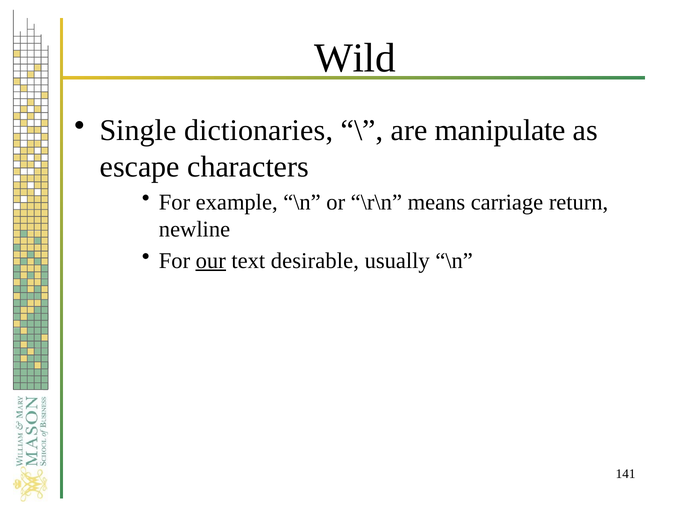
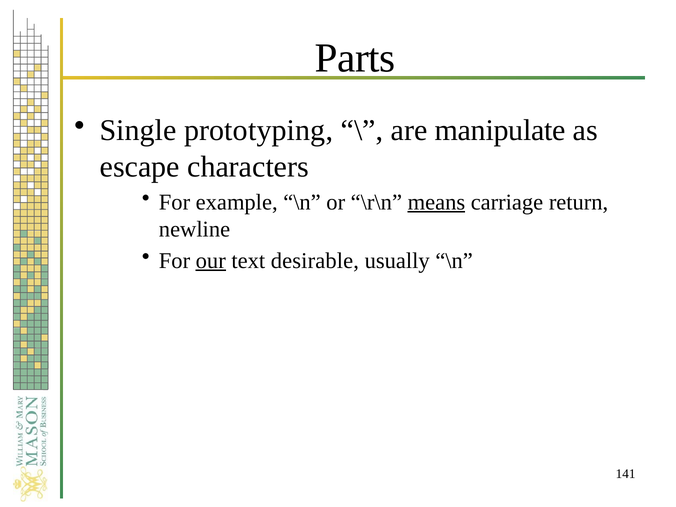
Wild: Wild -> Parts
dictionaries: dictionaries -> prototyping
means underline: none -> present
